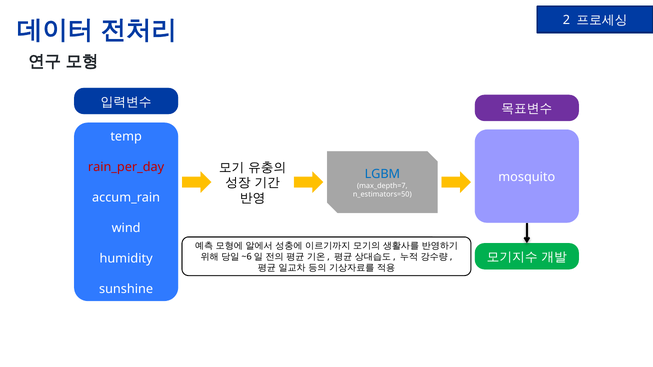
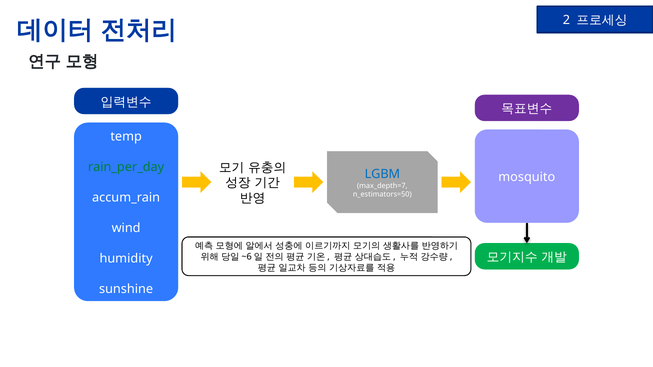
rain_per_day colour: red -> green
